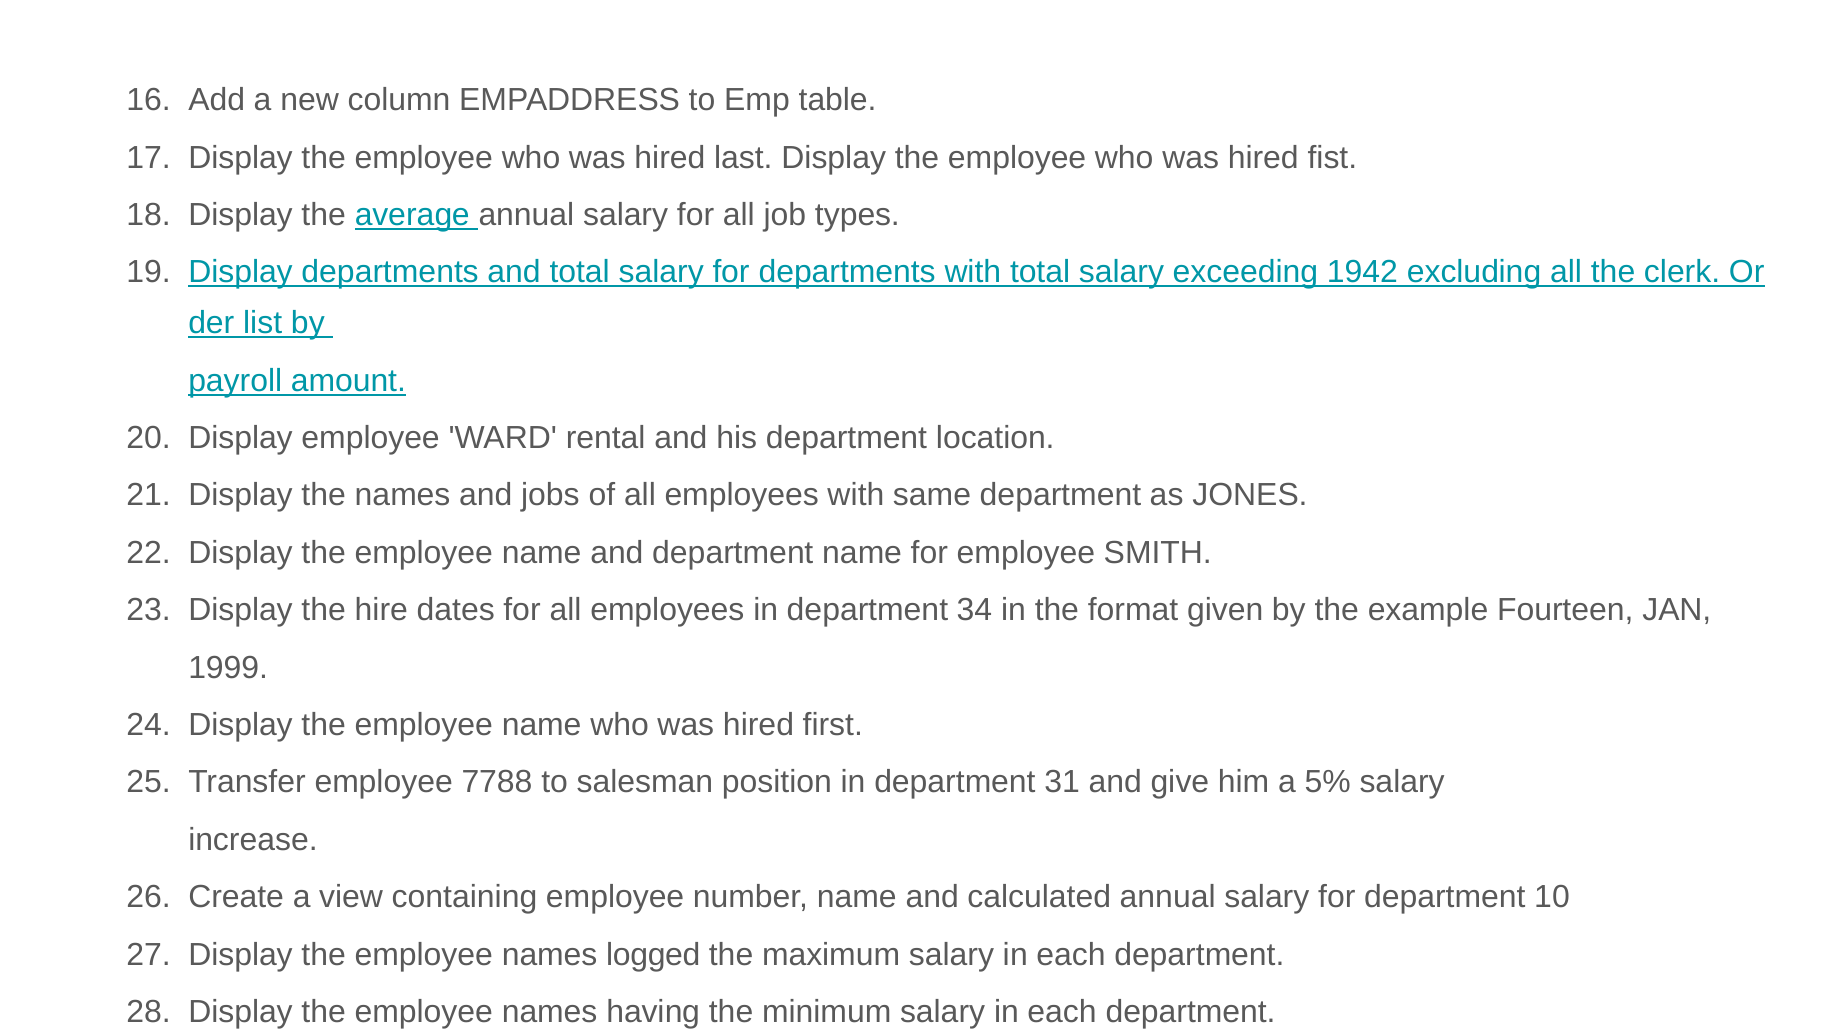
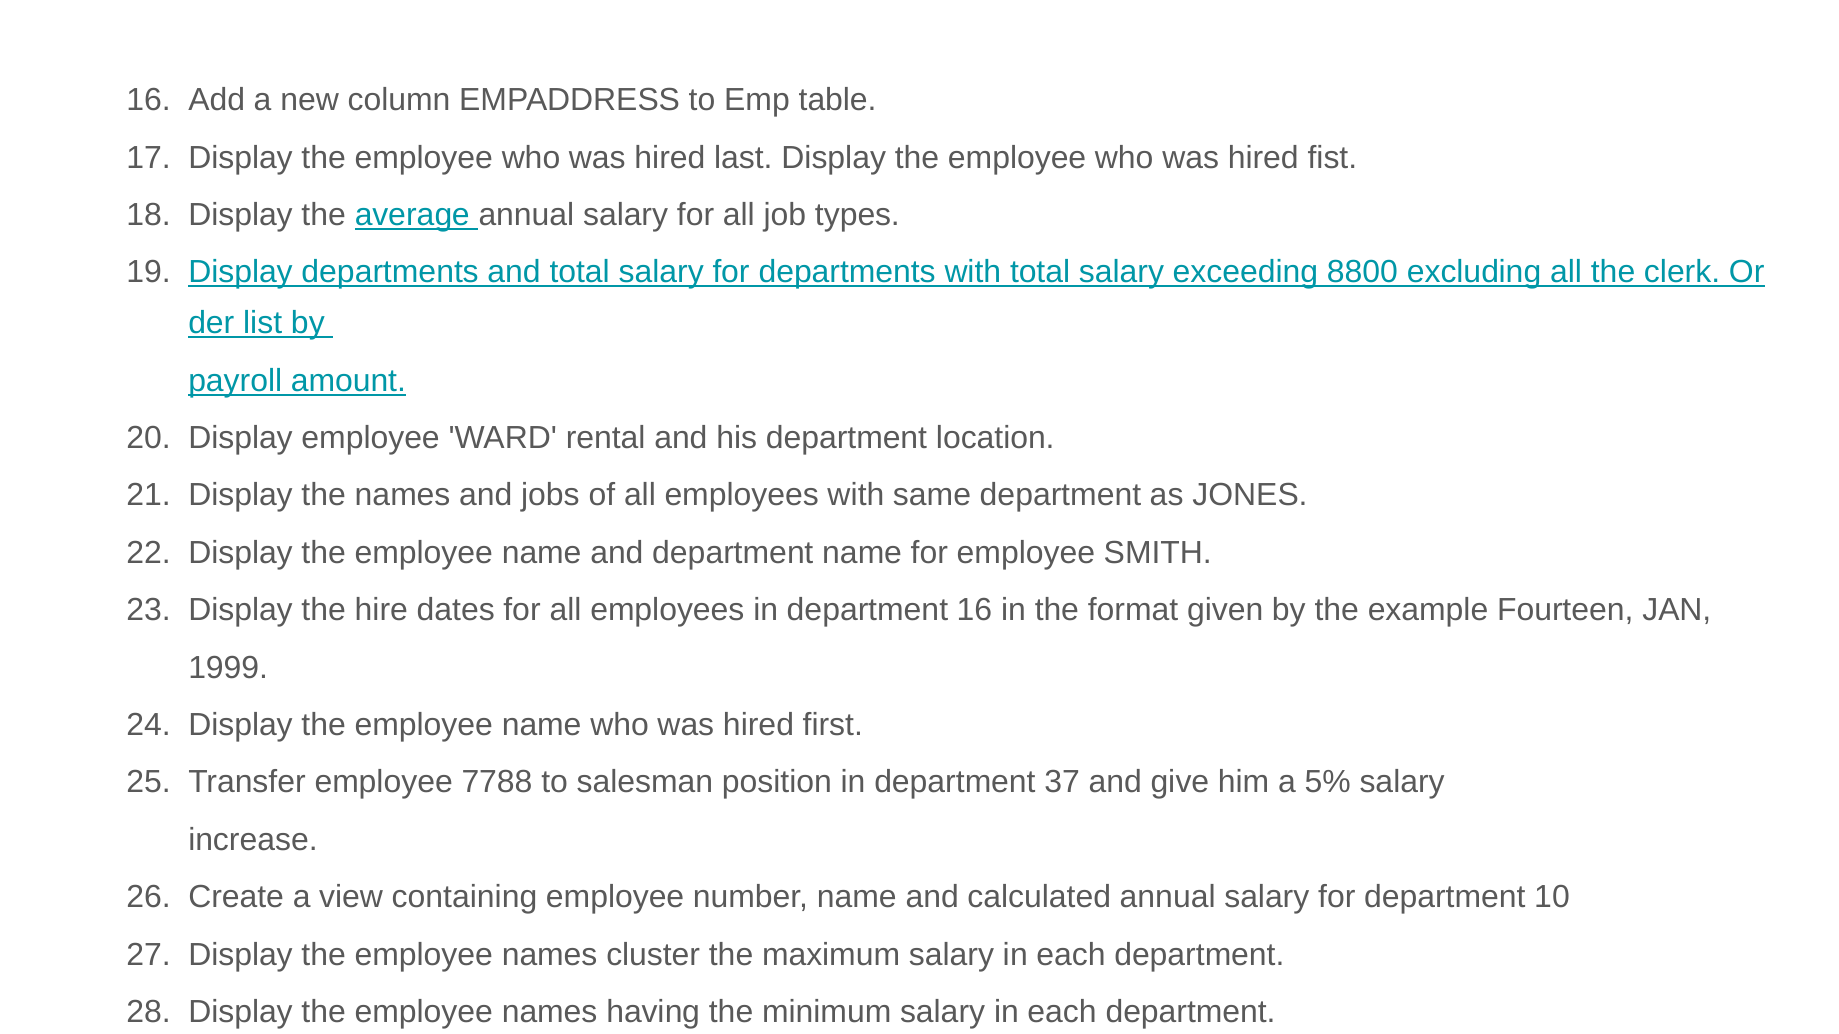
1942: 1942 -> 8800
department 34: 34 -> 16
31: 31 -> 37
logged: logged -> cluster
